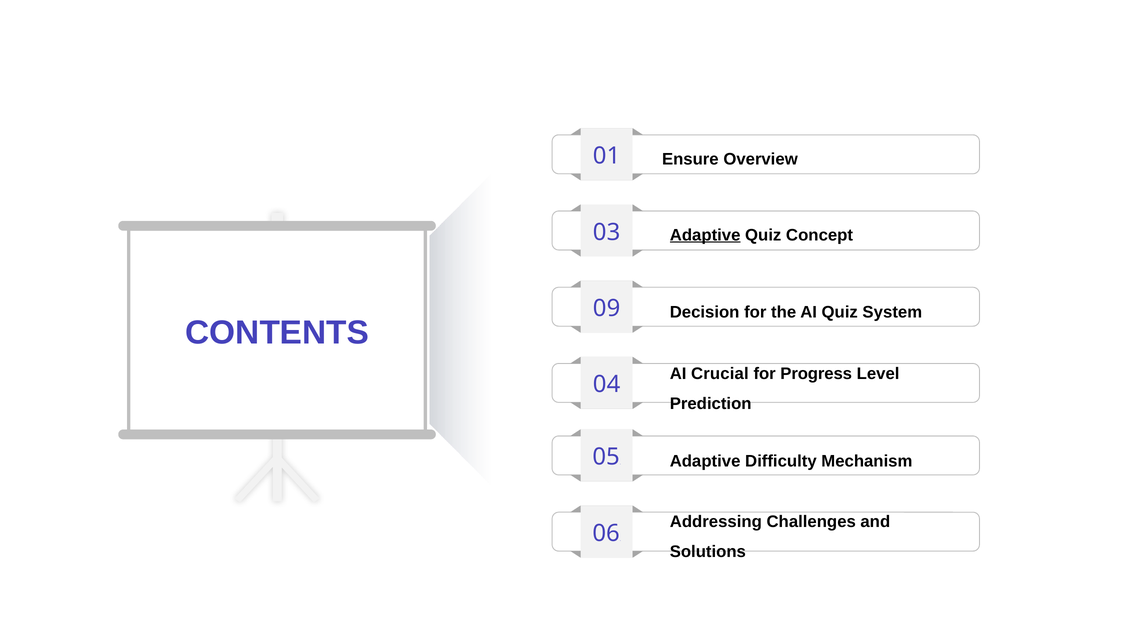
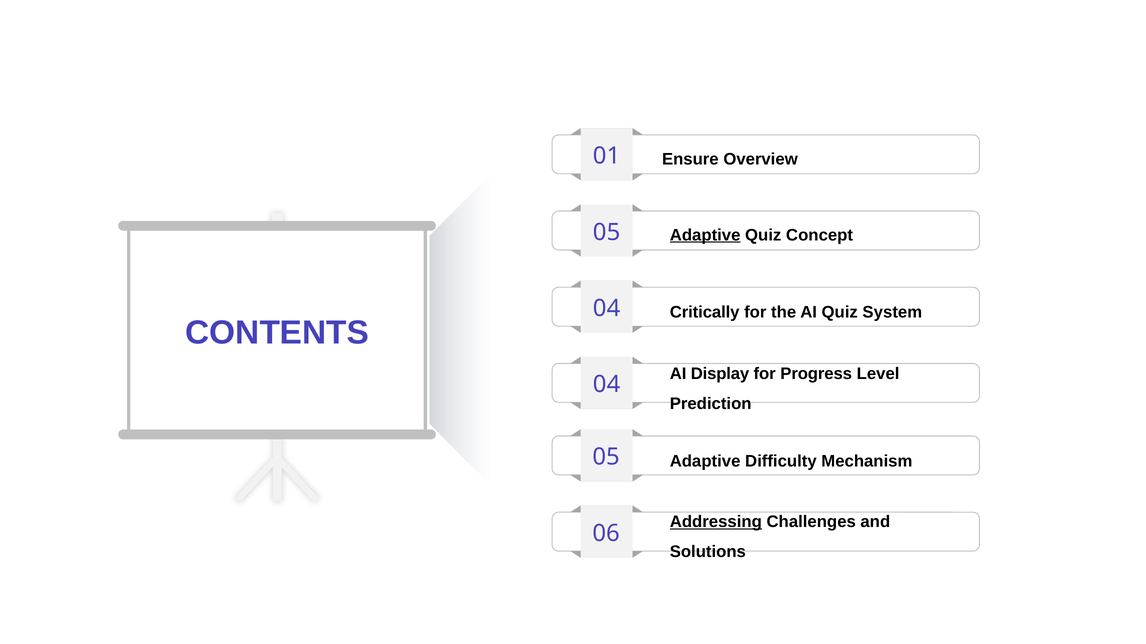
0 3: 3 -> 5
9 at (614, 309): 9 -> 4
Decision: Decision -> Critically
Crucial: Crucial -> Display
Addressing underline: none -> present
